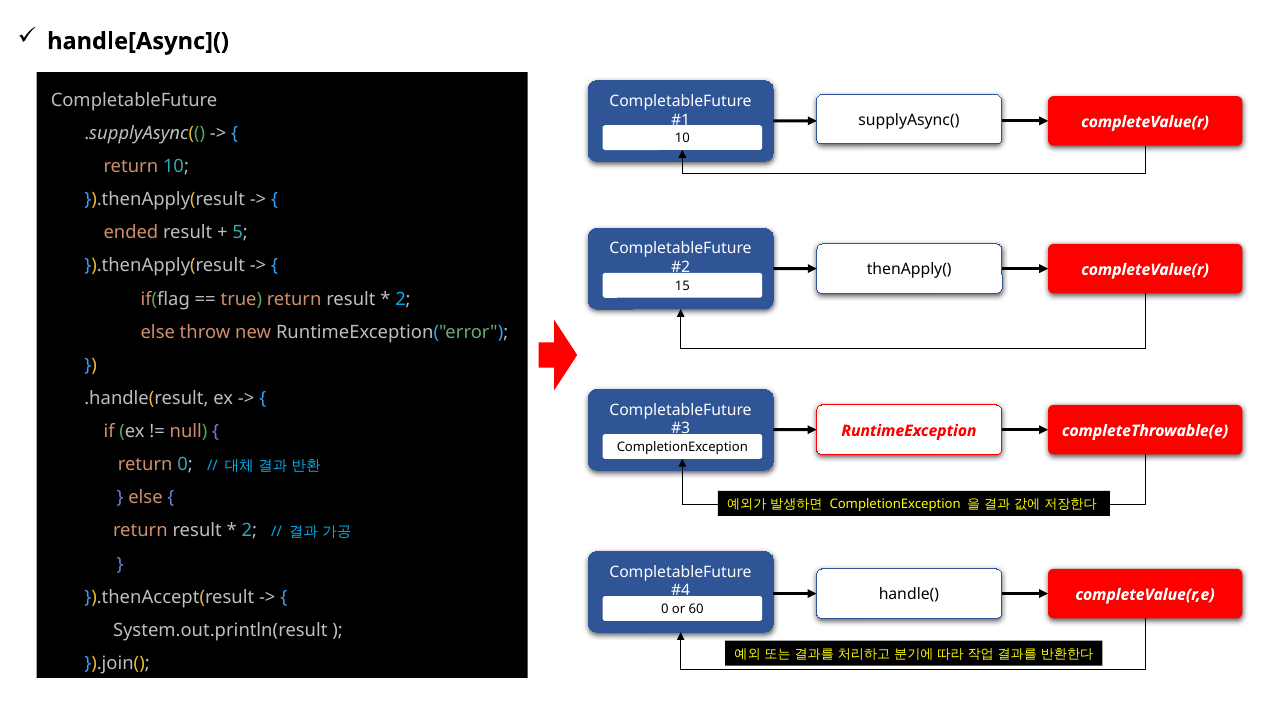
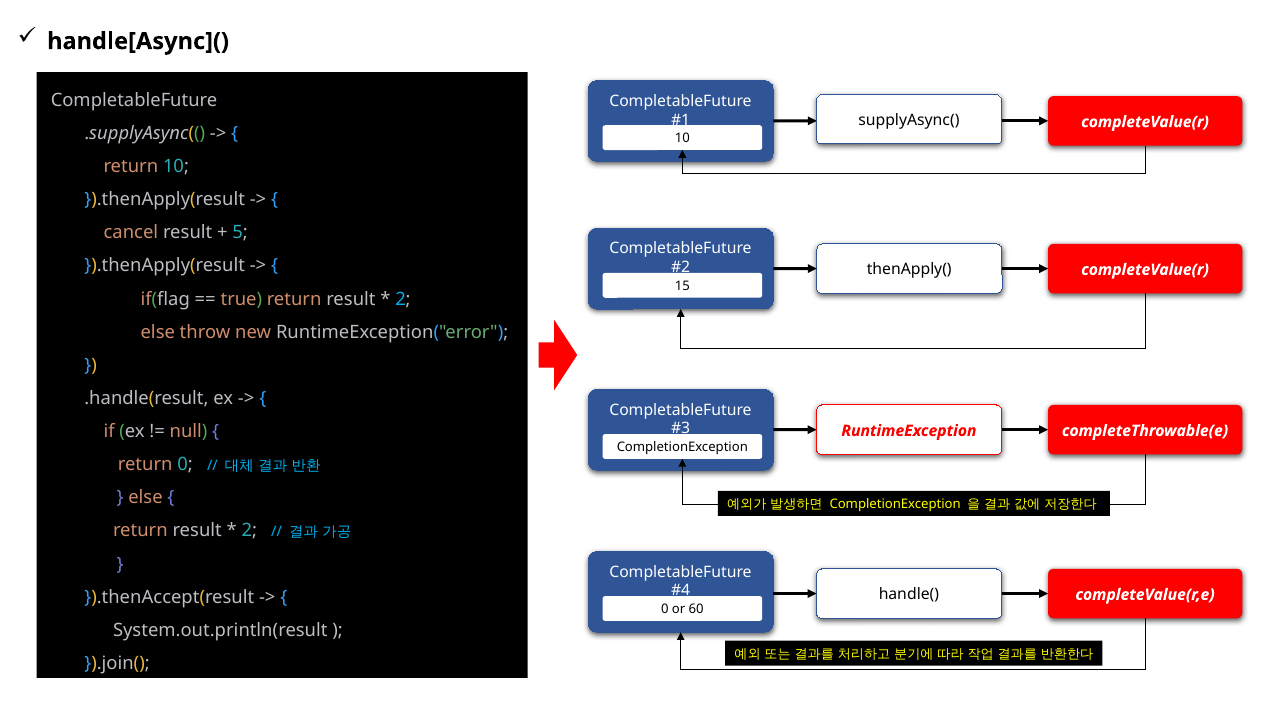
ended: ended -> cancel
